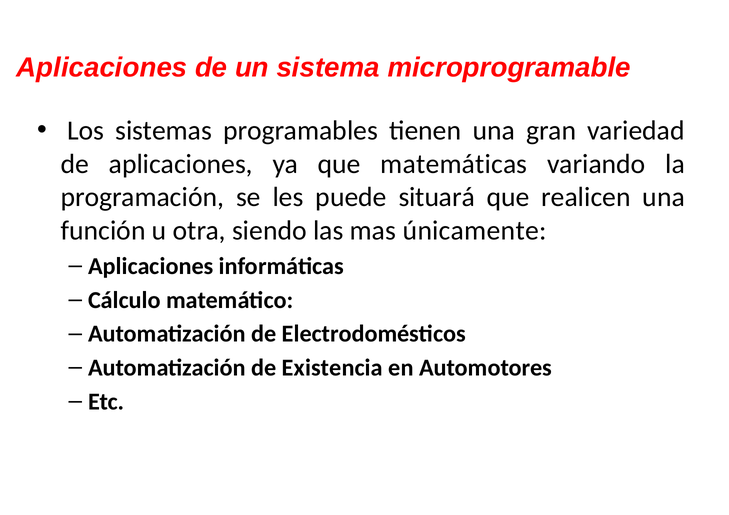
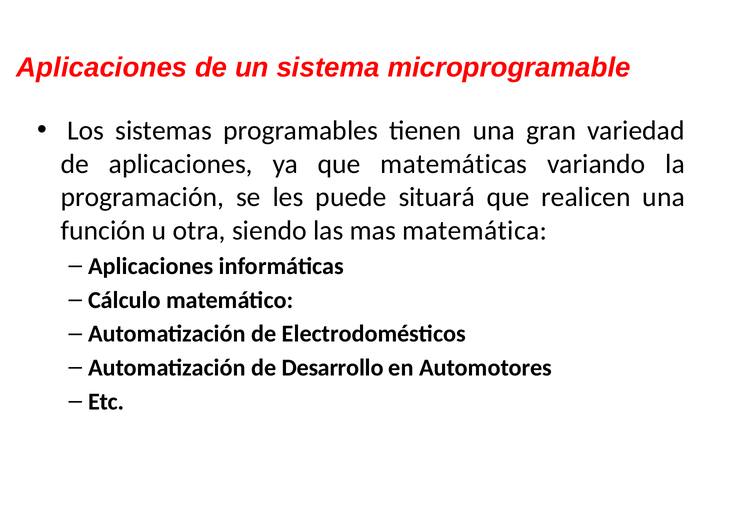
únicamente: únicamente -> matemática
Existencia: Existencia -> Desarrollo
